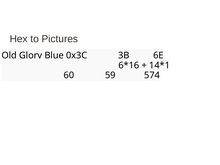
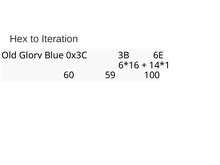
Pictures: Pictures -> Iteration
574: 574 -> 100
